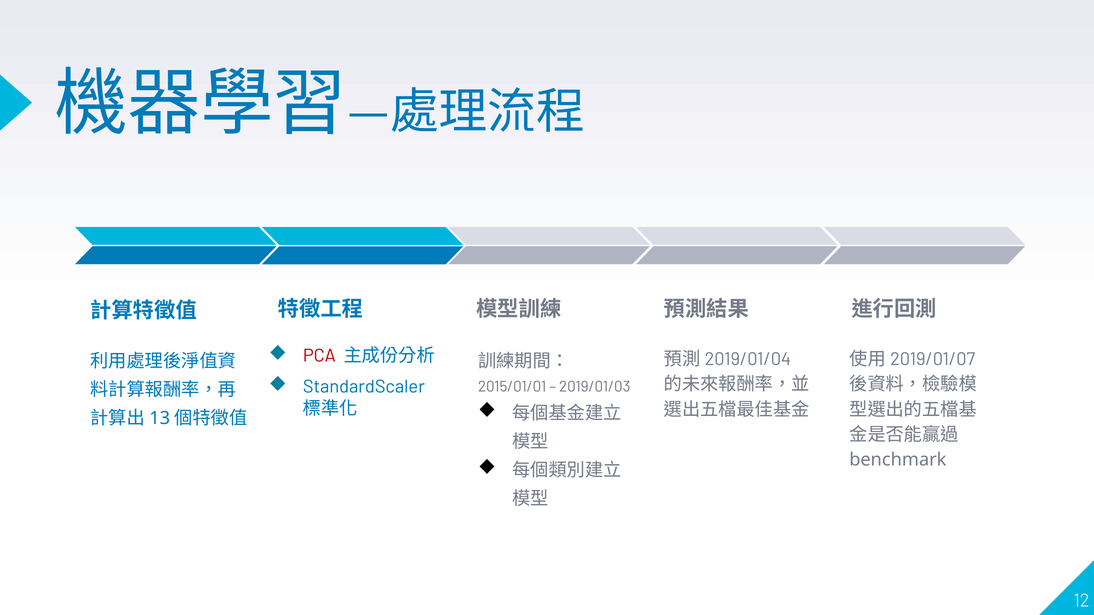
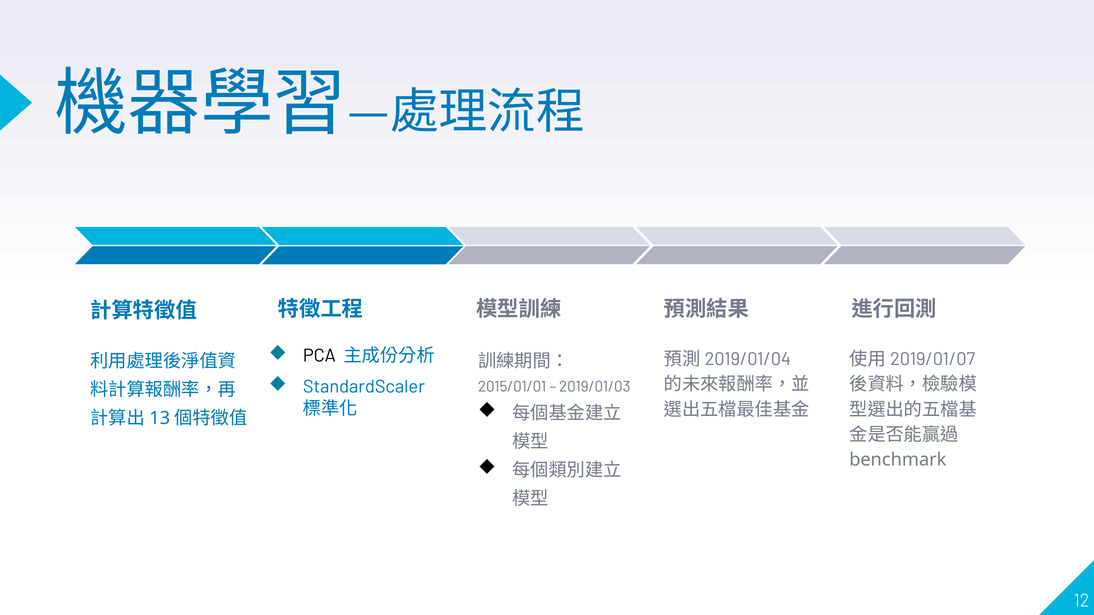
PCA colour: red -> black
